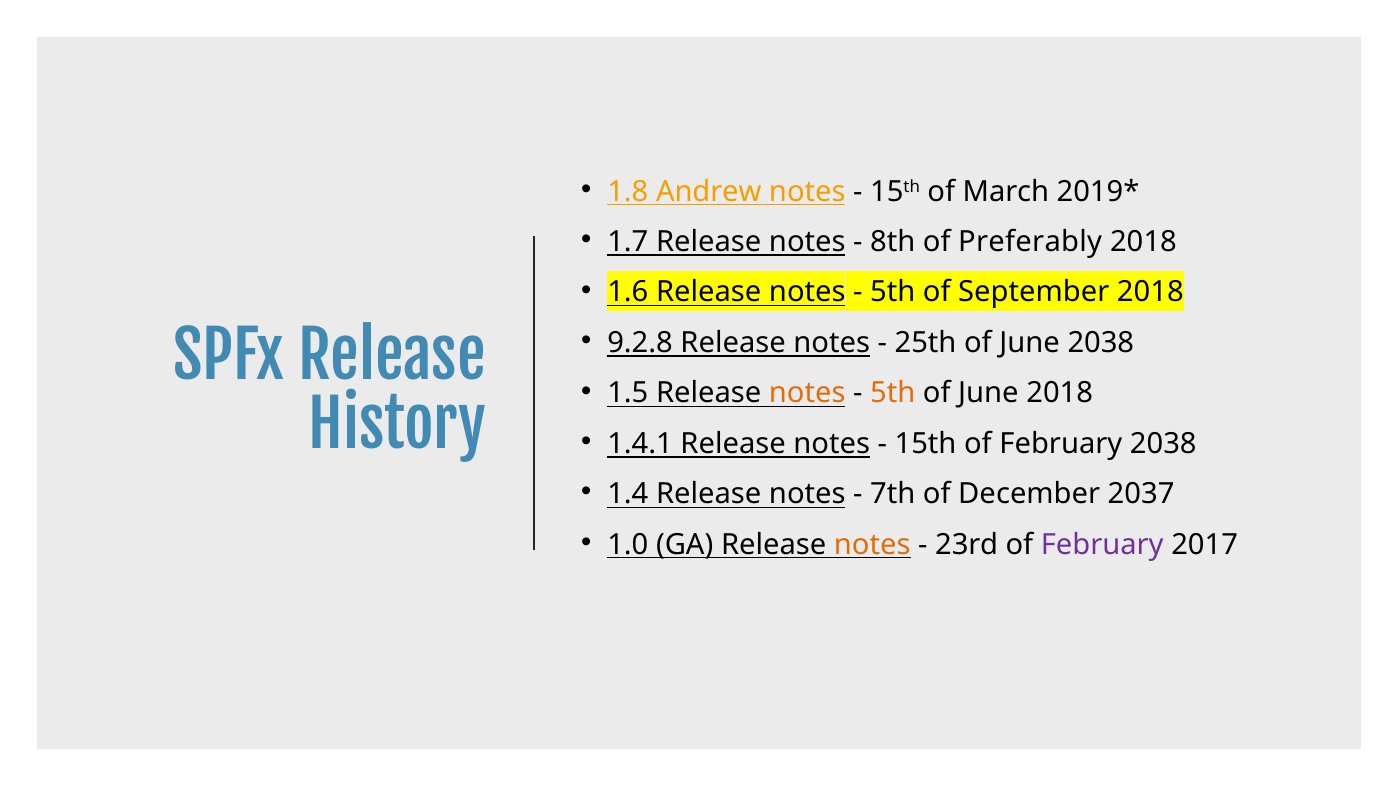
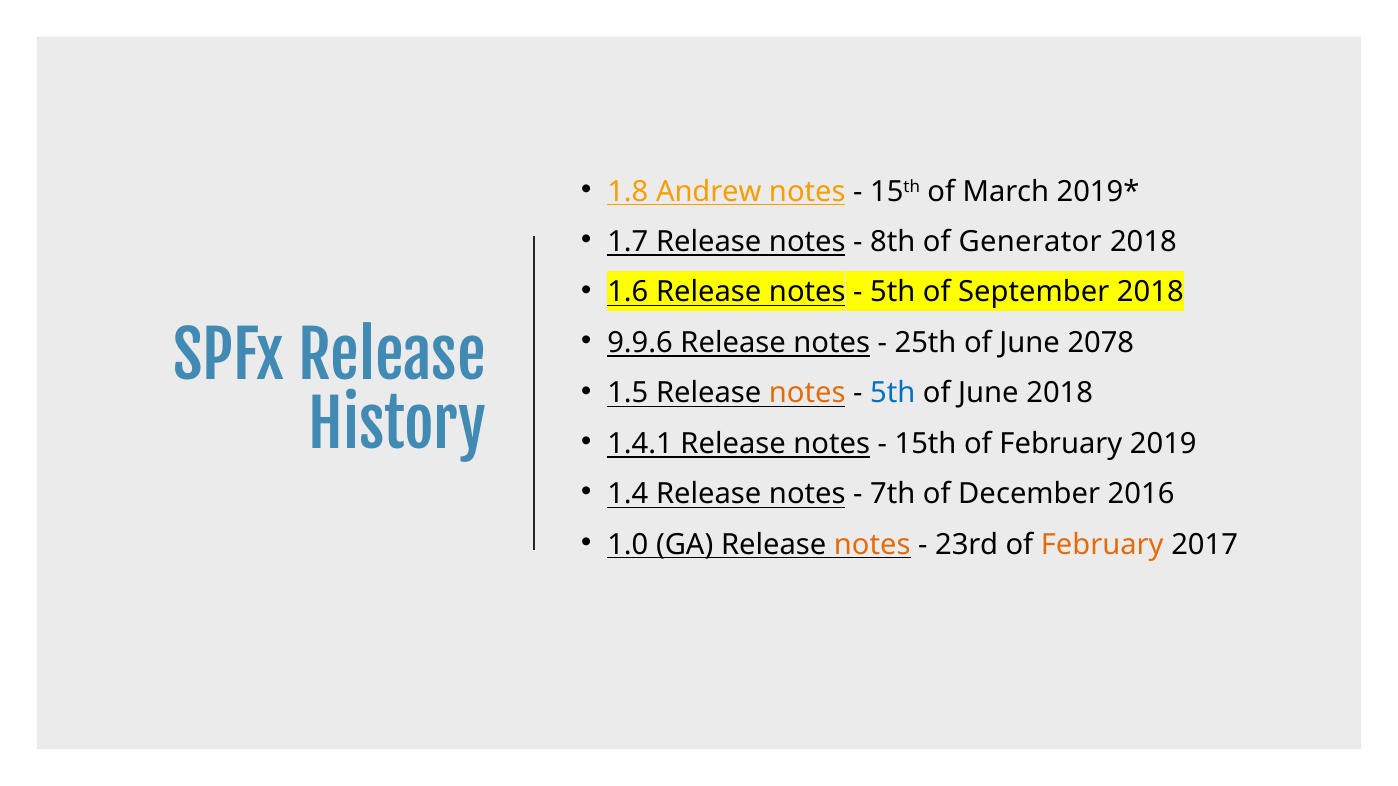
Preferably: Preferably -> Generator
9.2.8: 9.2.8 -> 9.9.6
June 2038: 2038 -> 2078
5th at (893, 393) colour: orange -> blue
February 2038: 2038 -> 2019
2037: 2037 -> 2016
February at (1102, 545) colour: purple -> orange
